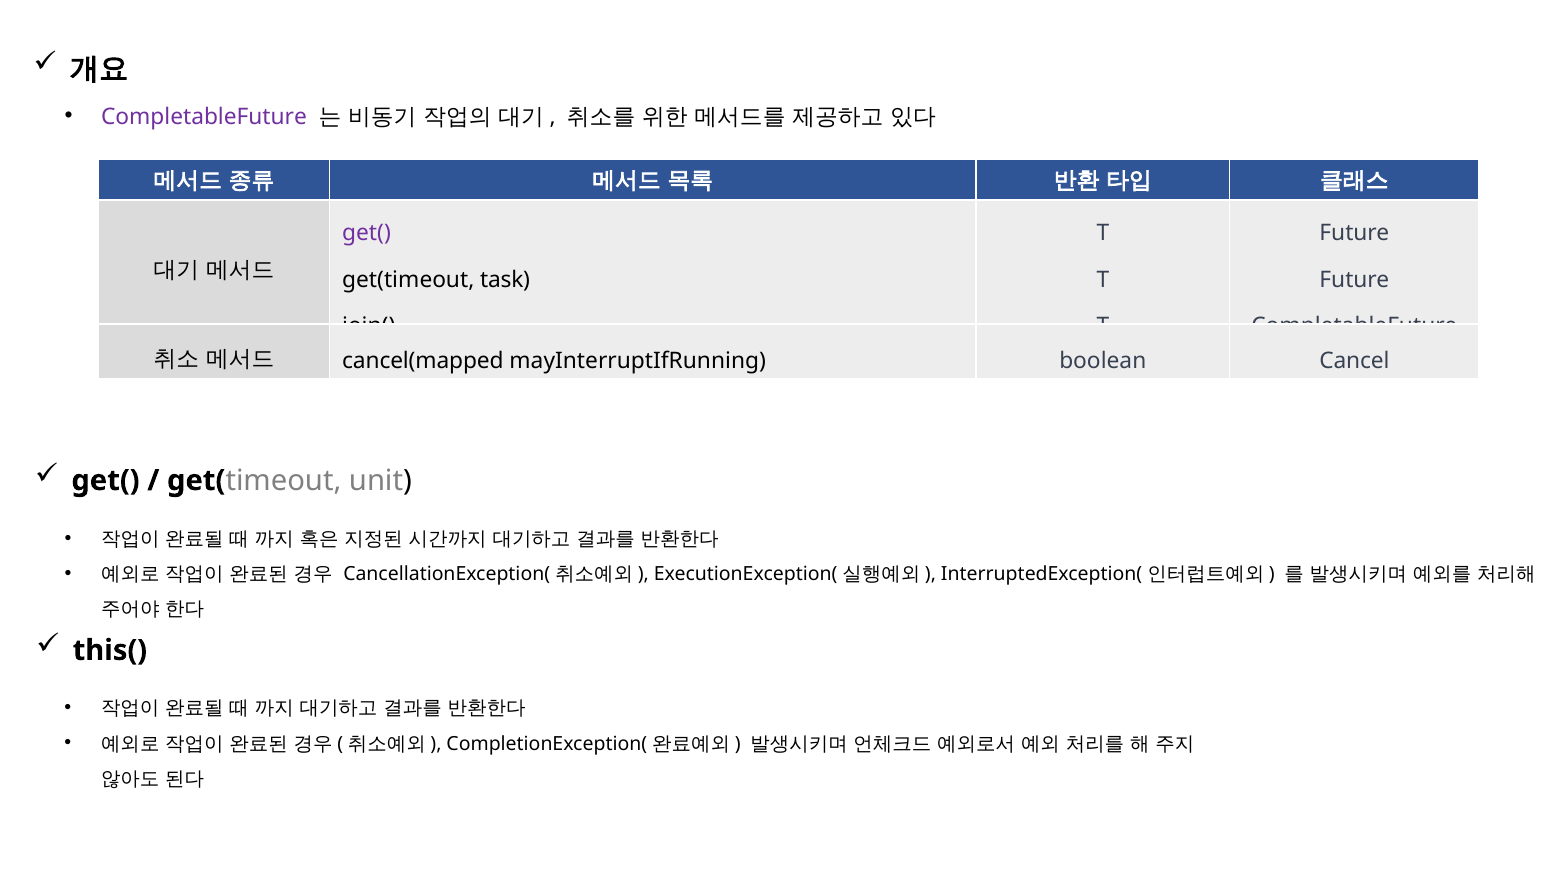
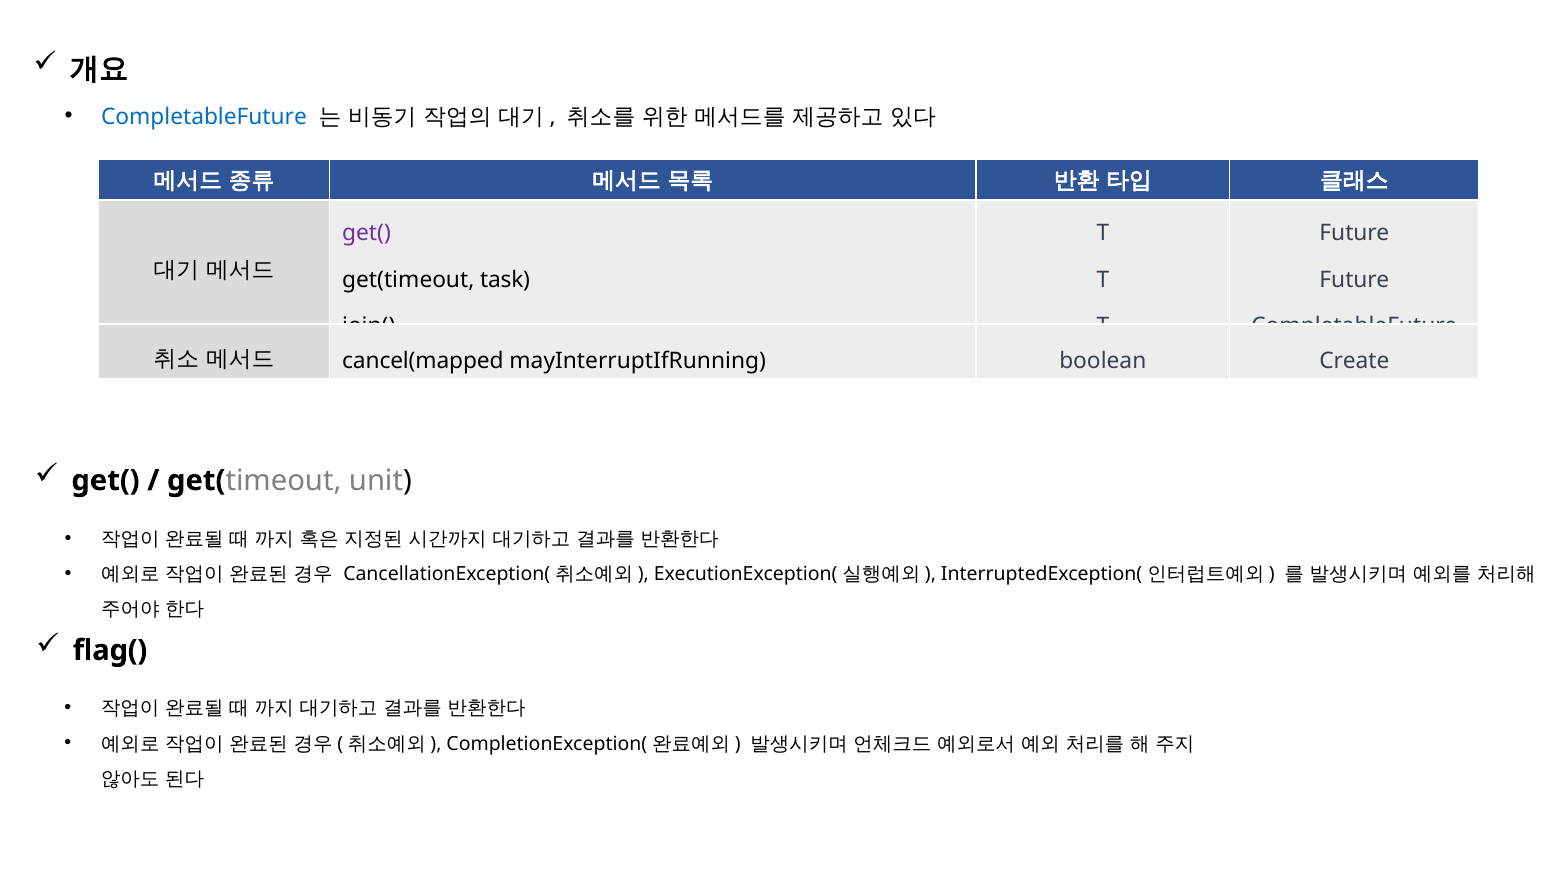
CompletableFuture at (204, 117) colour: purple -> blue
Cancel: Cancel -> Create
this(: this( -> flag(
